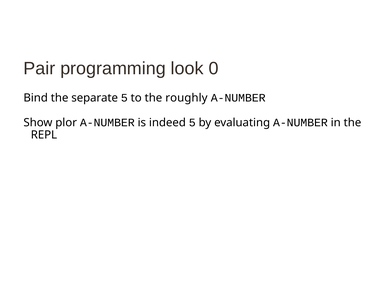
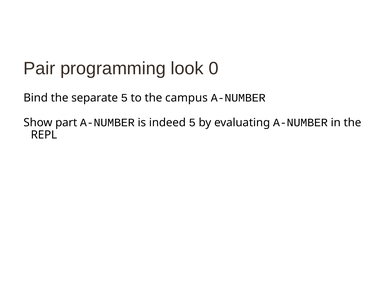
roughly: roughly -> campus
plor: plor -> part
